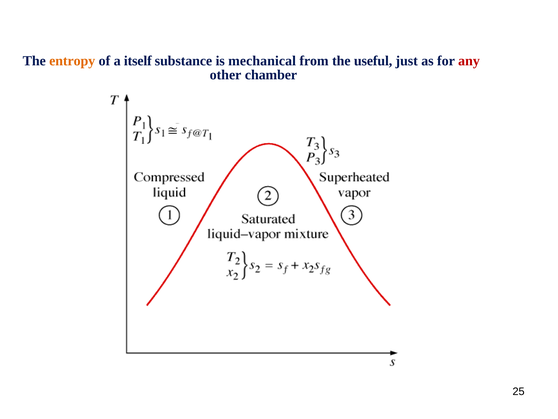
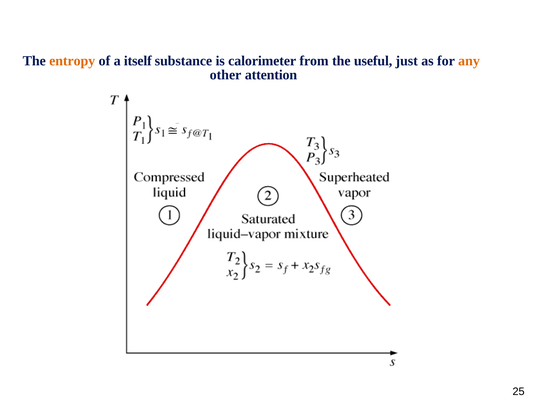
mechanical: mechanical -> calorimeter
any colour: red -> orange
chamber: chamber -> attention
